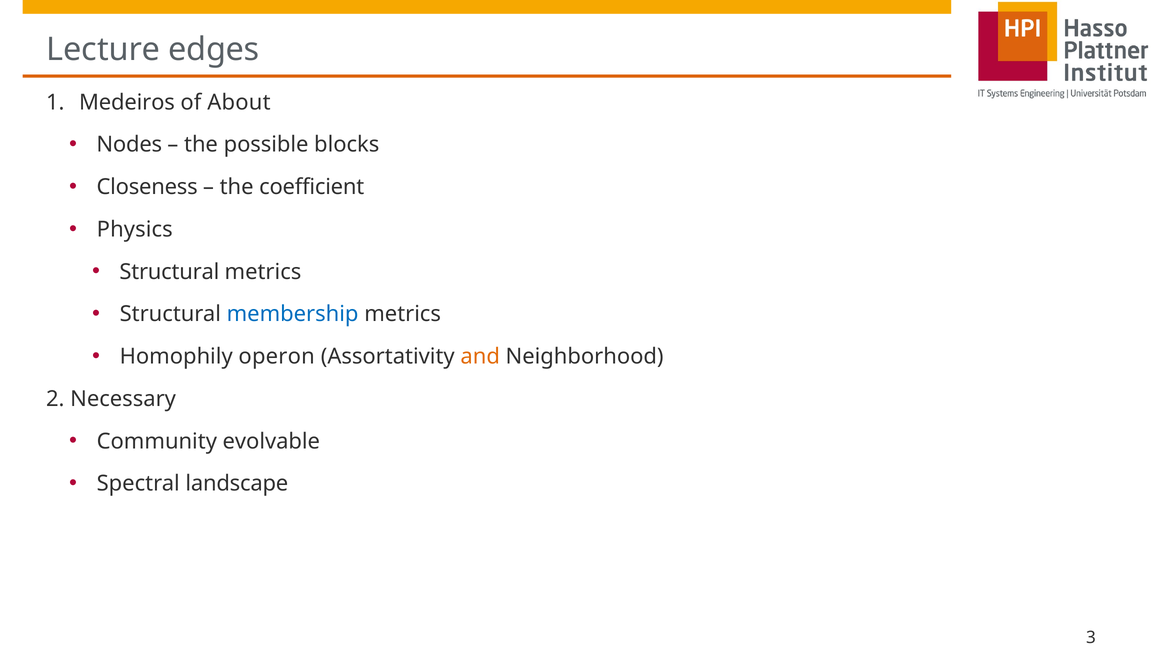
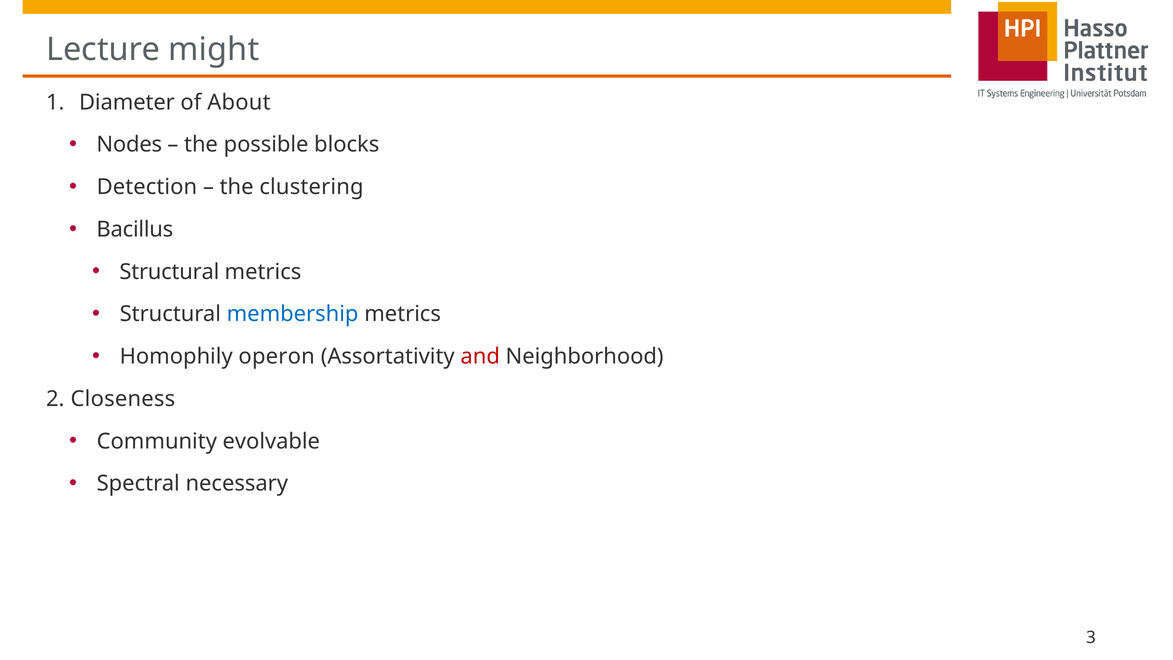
edges: edges -> might
Medeiros: Medeiros -> Diameter
Closeness: Closeness -> Detection
coefficient: coefficient -> clustering
Physics: Physics -> Bacillus
and colour: orange -> red
Necessary: Necessary -> Closeness
landscape: landscape -> necessary
